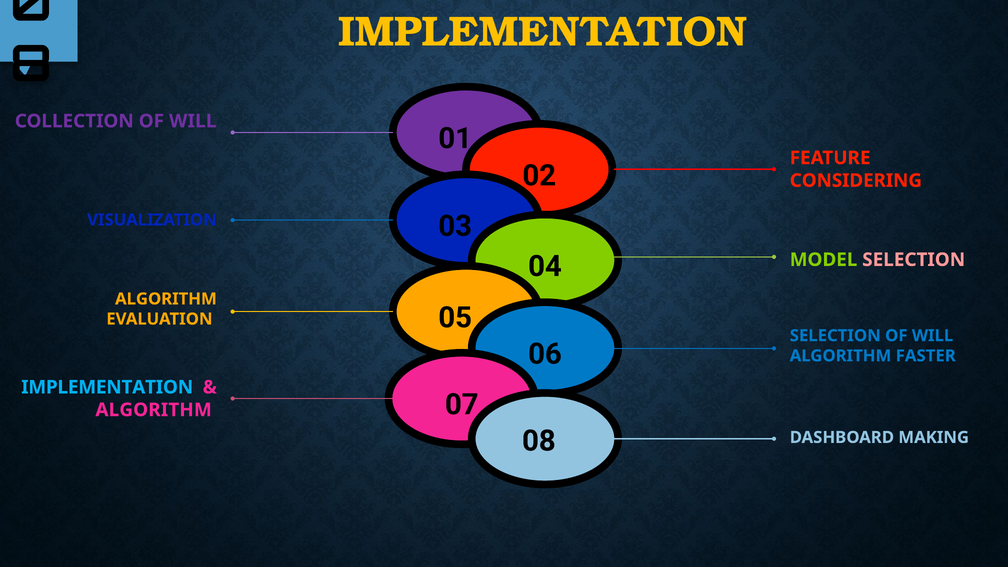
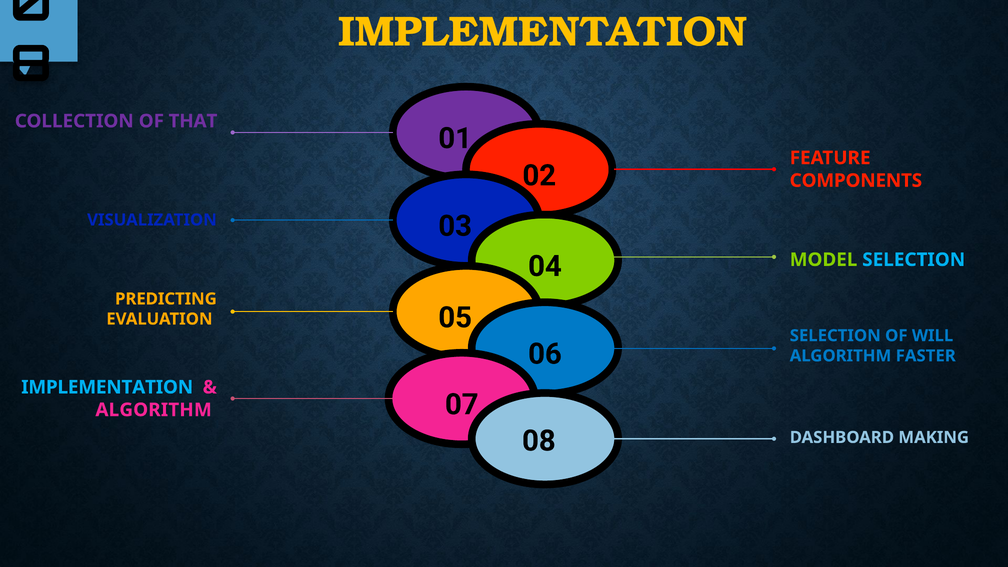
COLLECTION OF WILL: WILL -> THAT
CONSIDERING: CONSIDERING -> COMPONENTS
SELECTION at (914, 260) colour: pink -> light blue
ALGORITHM at (166, 299): ALGORITHM -> PREDICTING
